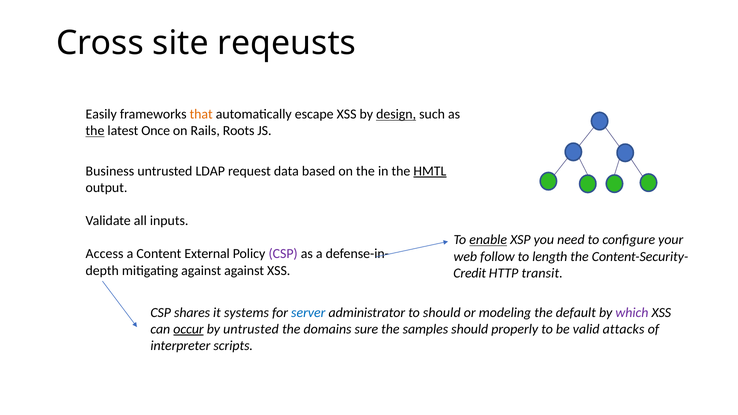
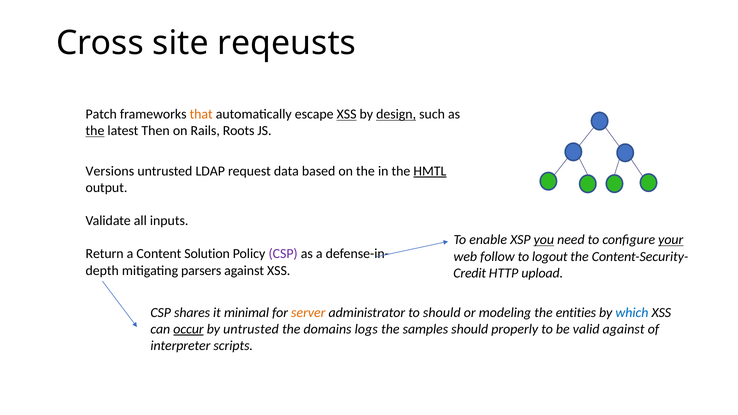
Easily: Easily -> Patch
XSS at (347, 114) underline: none -> present
Once: Once -> Then
Business: Business -> Versions
enable underline: present -> none
you underline: none -> present
your underline: none -> present
Access: Access -> Return
External: External -> Solution
length: length -> logout
mitigating against: against -> parsers
transit: transit -> upload
systems: systems -> minimal
server colour: blue -> orange
default: default -> entities
which colour: purple -> blue
sure: sure -> logs
valid attacks: attacks -> against
